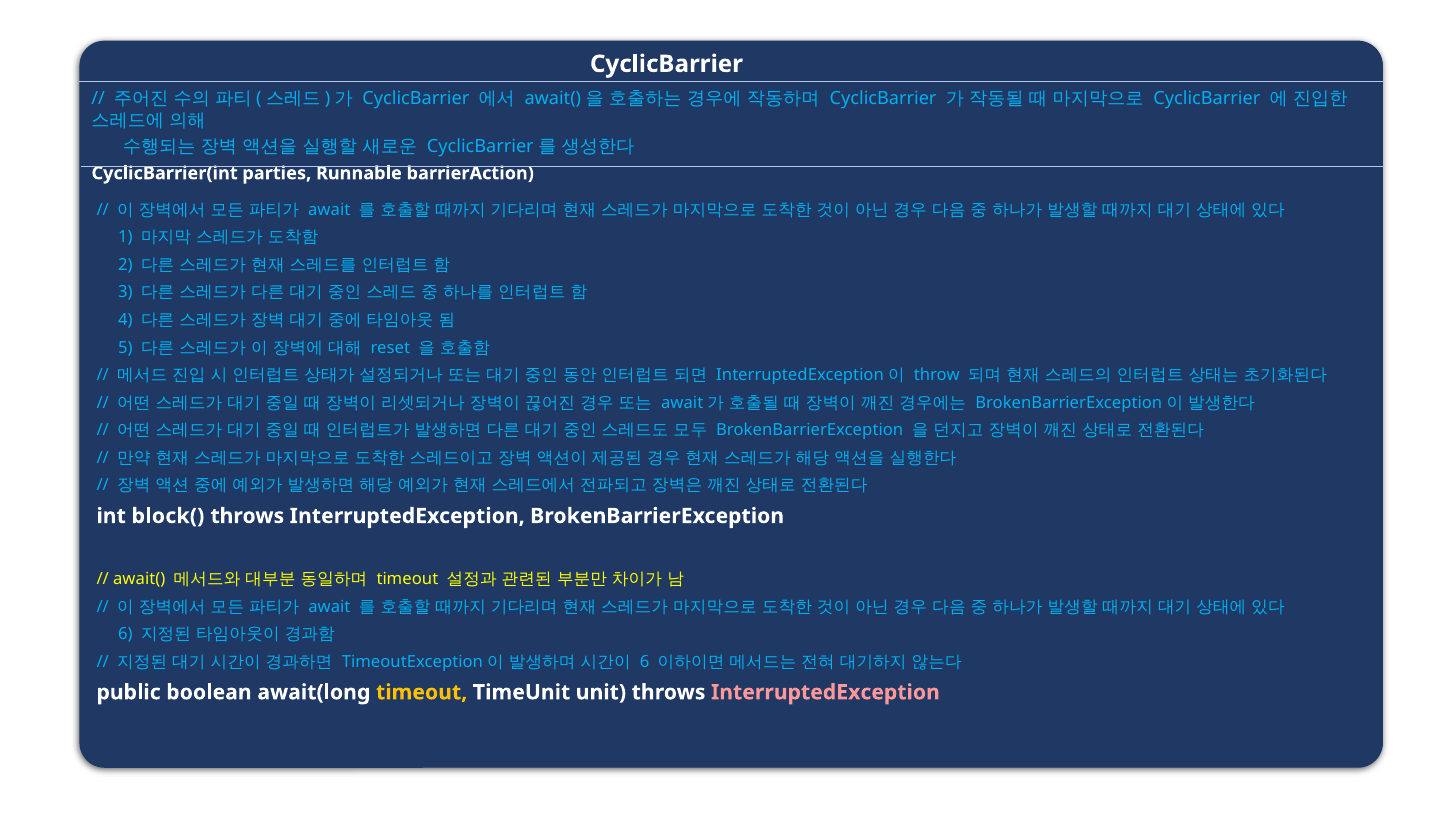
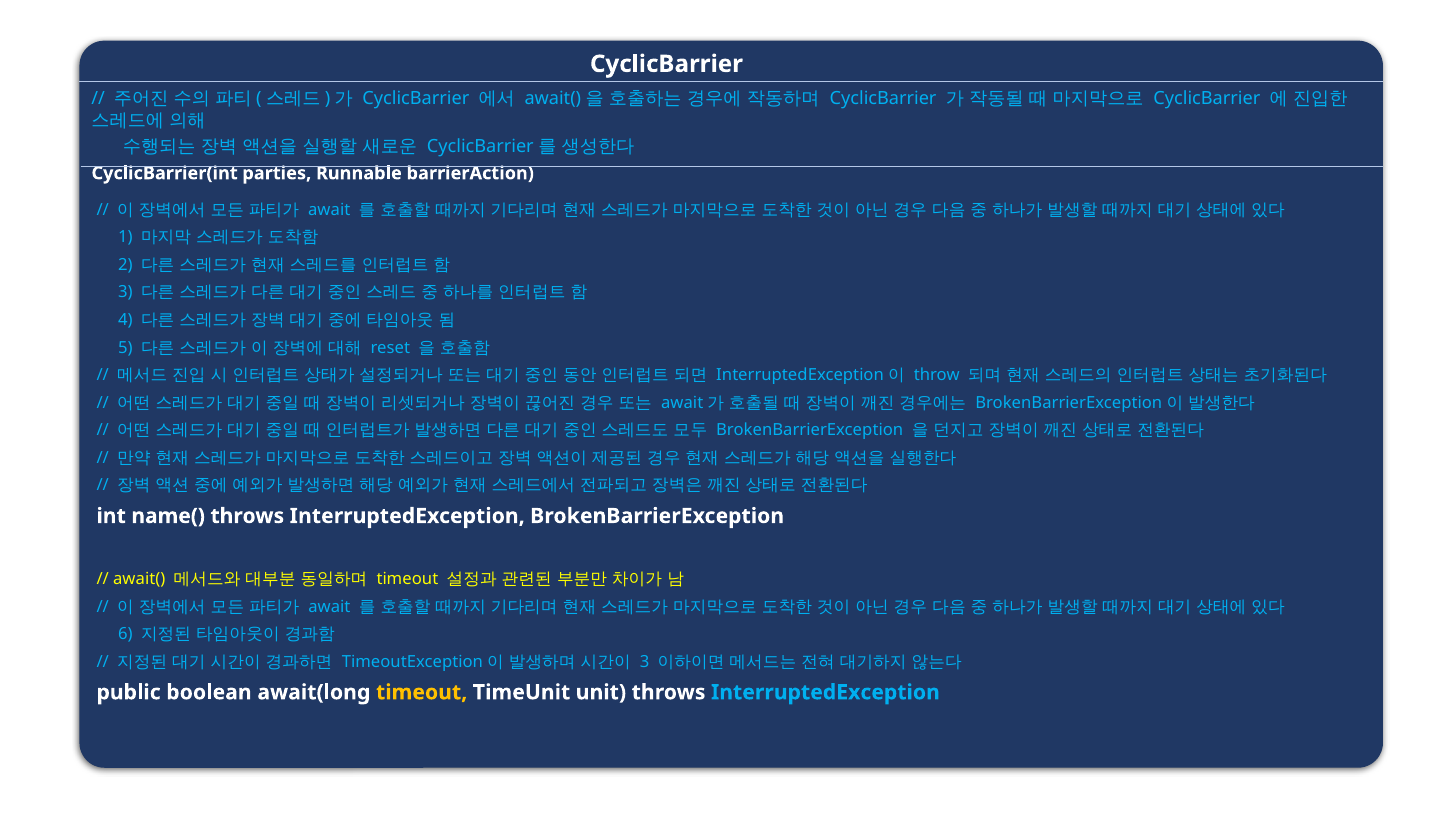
block(: block( -> name(
6 at (645, 662): 6 -> 3
InterruptedException at (825, 692) colour: pink -> light blue
